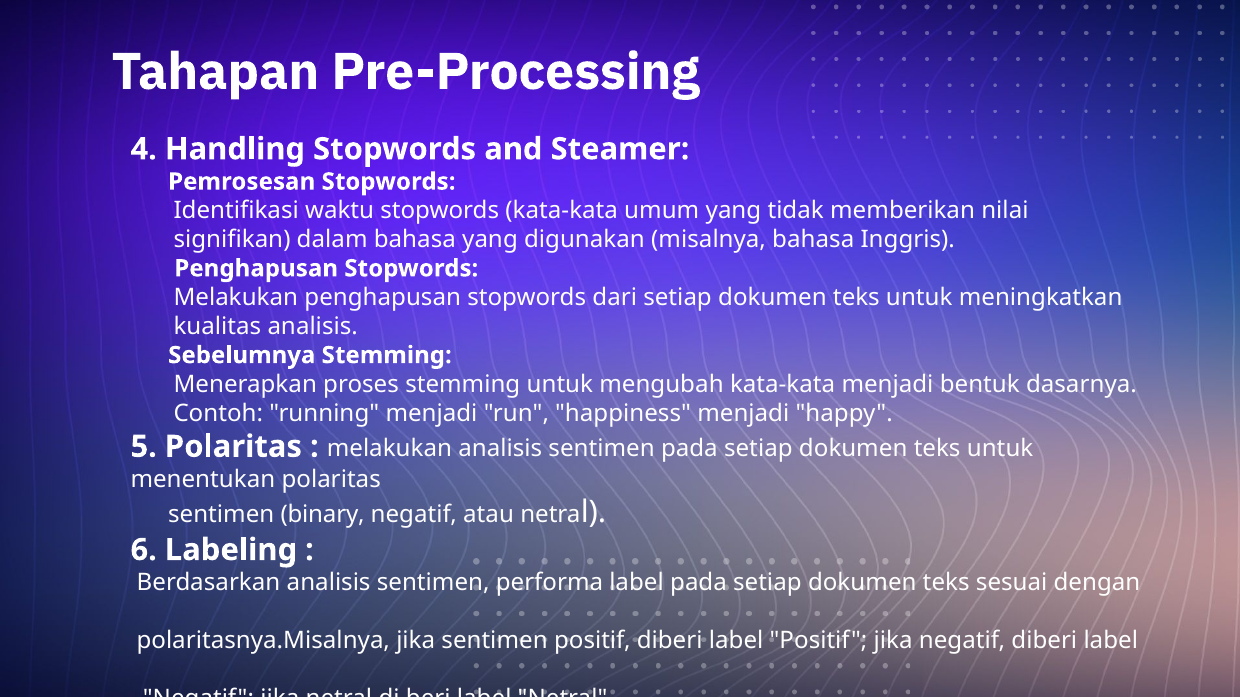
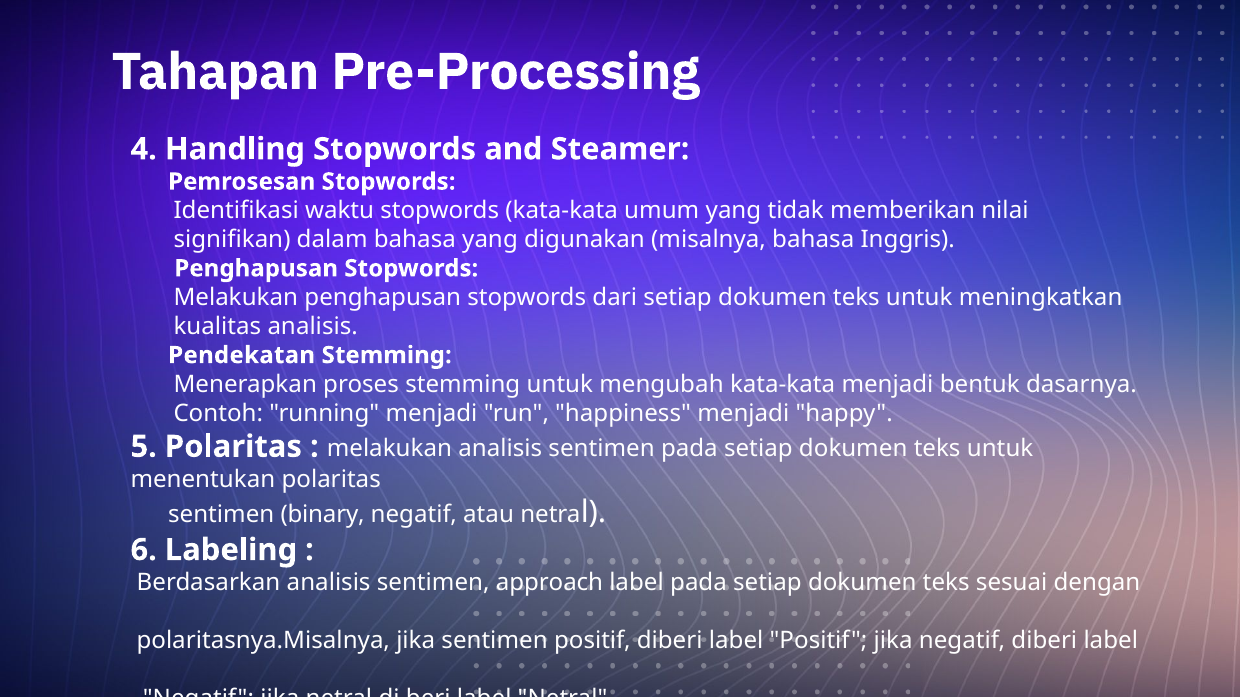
Sebelumnya: Sebelumnya -> Pendekatan
performa: performa -> approach
